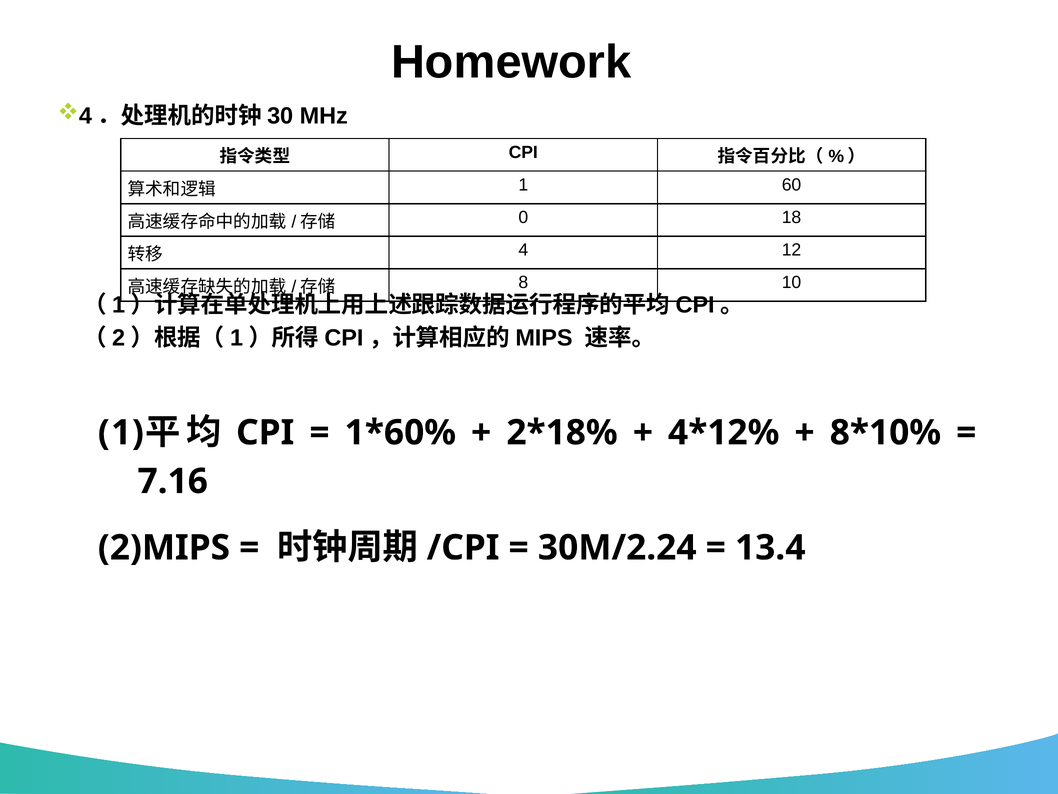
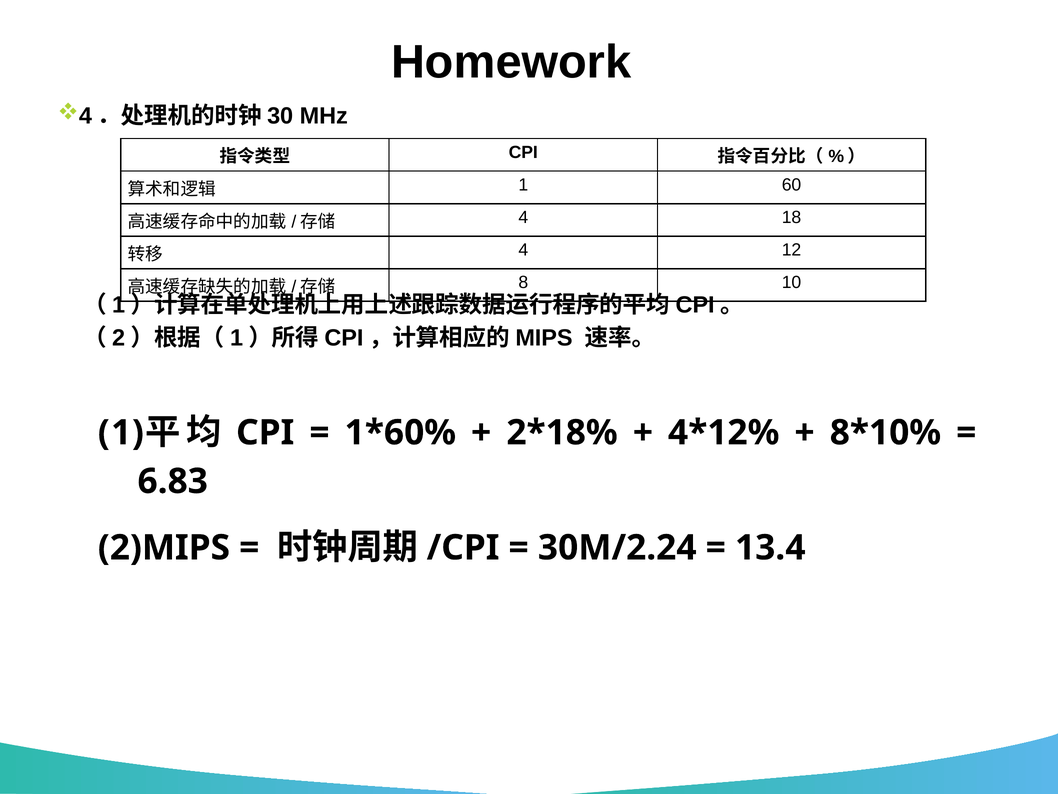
0 at (523, 217): 0 -> 4
7.16: 7.16 -> 6.83
